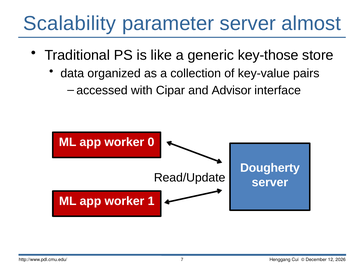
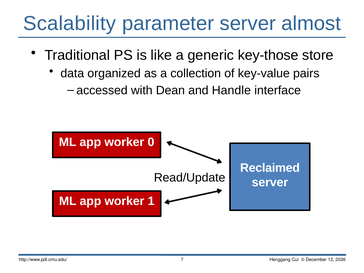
Cipar: Cipar -> Dean
Advisor: Advisor -> Handle
Dougherty: Dougherty -> Reclaimed
